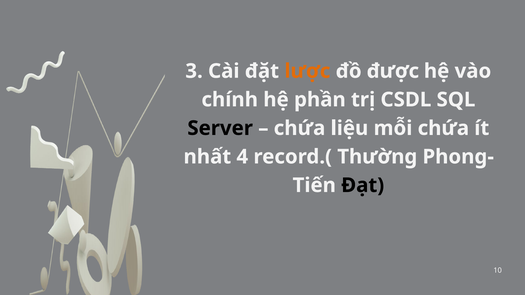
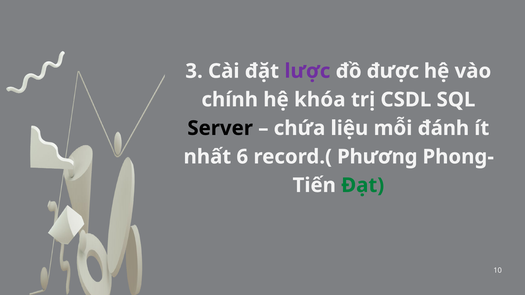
lược colour: orange -> purple
phần: phần -> khóa
chứa at (443, 128): chứa -> đánh
4: 4 -> 6
Thường: Thường -> Phương
Đạt colour: black -> green
